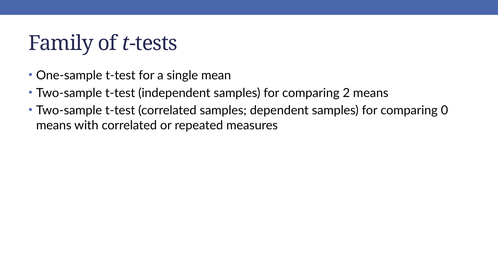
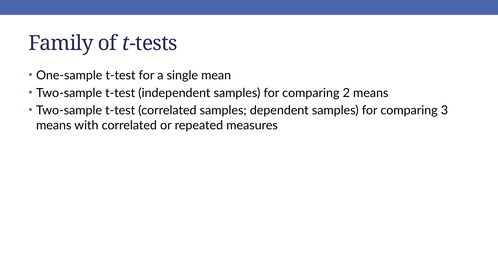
0: 0 -> 3
